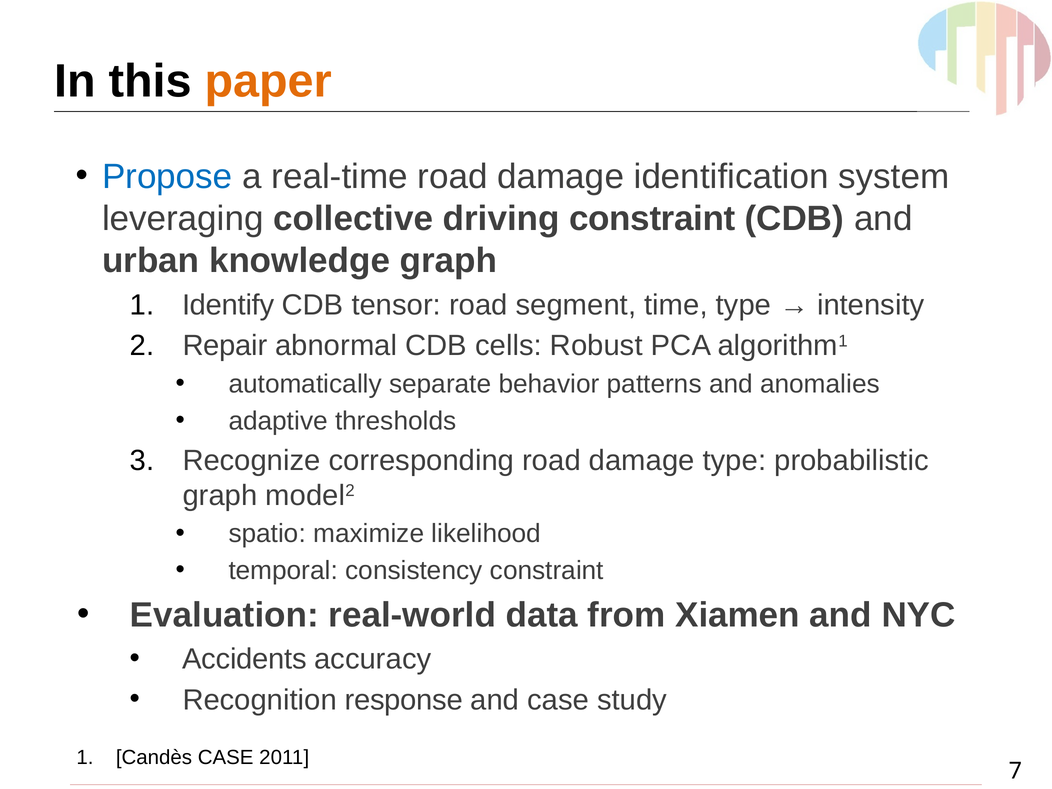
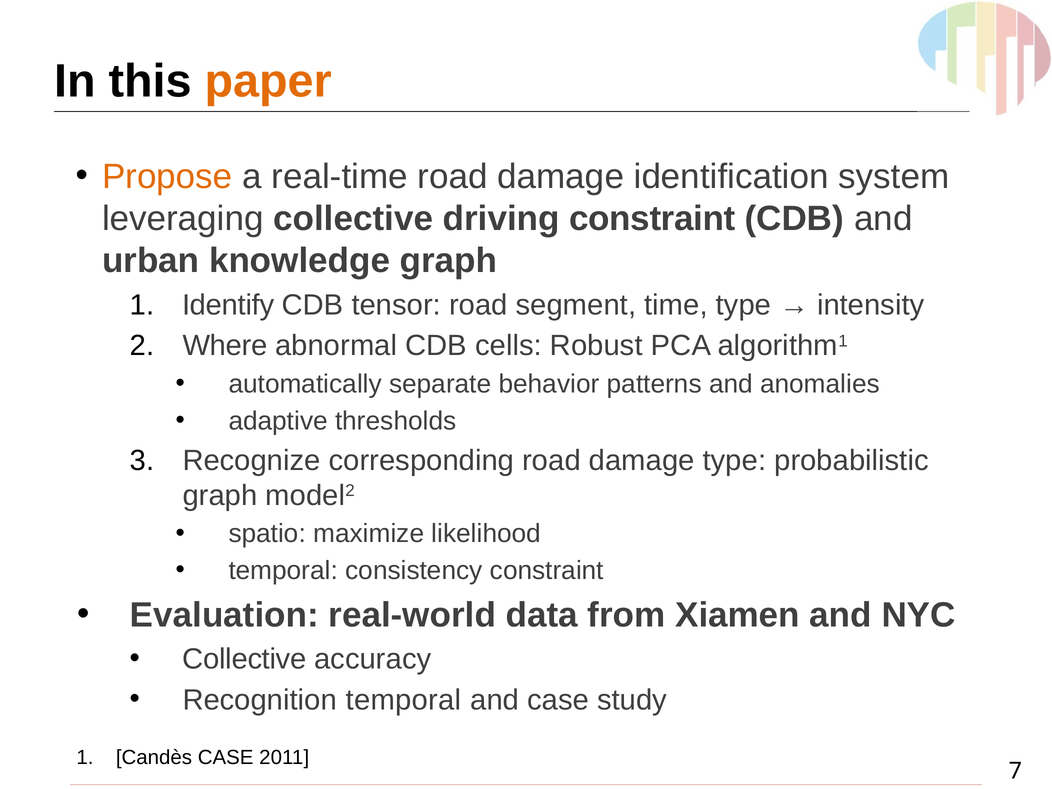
Propose colour: blue -> orange
Repair: Repair -> Where
Accidents at (244, 659): Accidents -> Collective
Recognition response: response -> temporal
